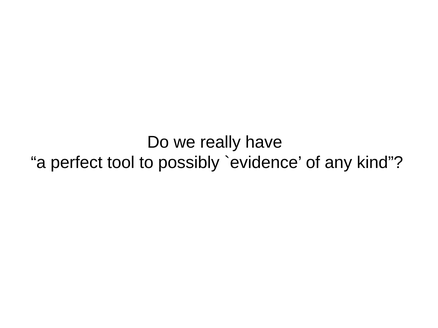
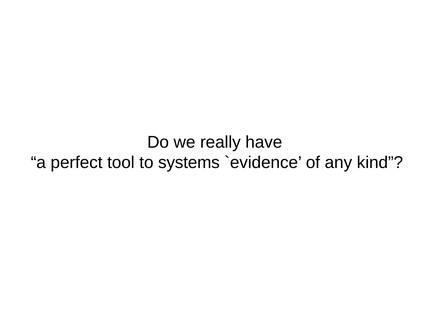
possibly: possibly -> systems
